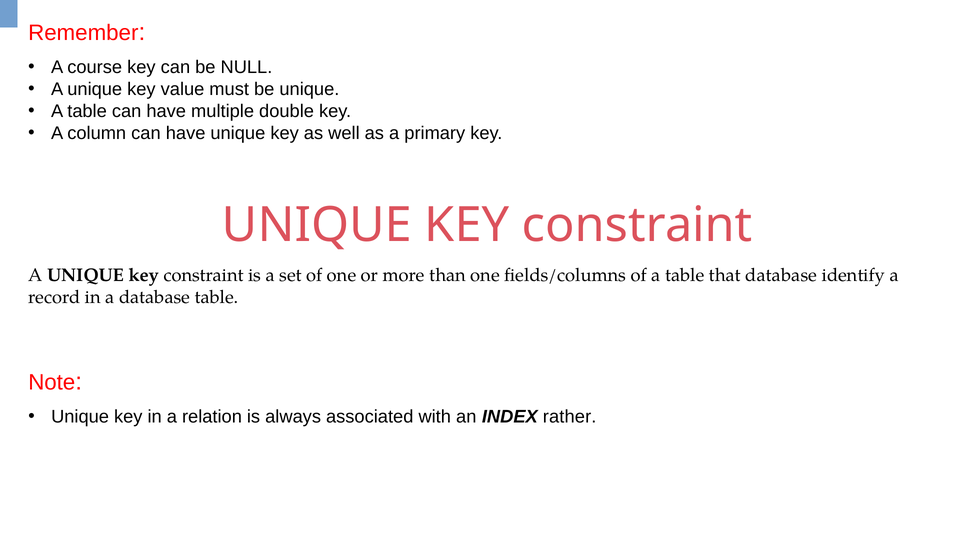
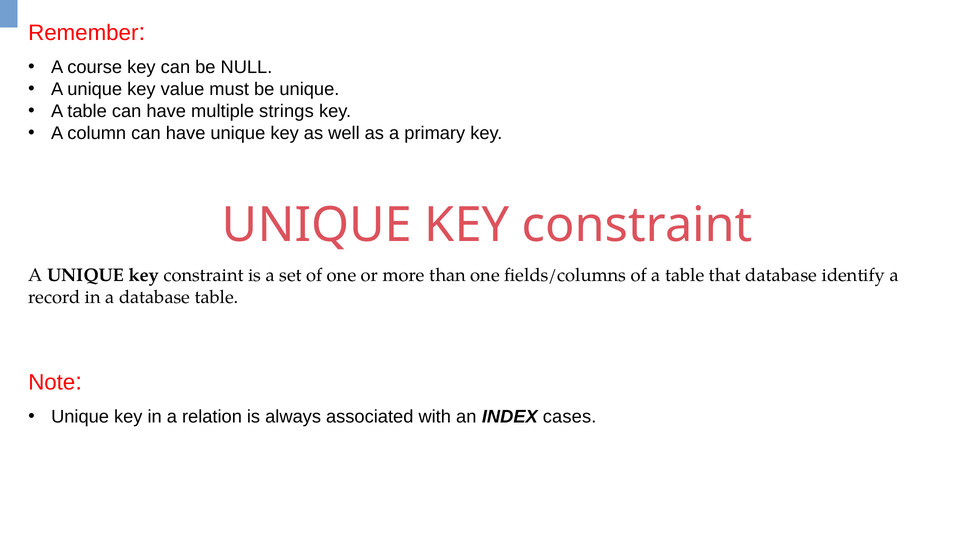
double: double -> strings
rather: rather -> cases
